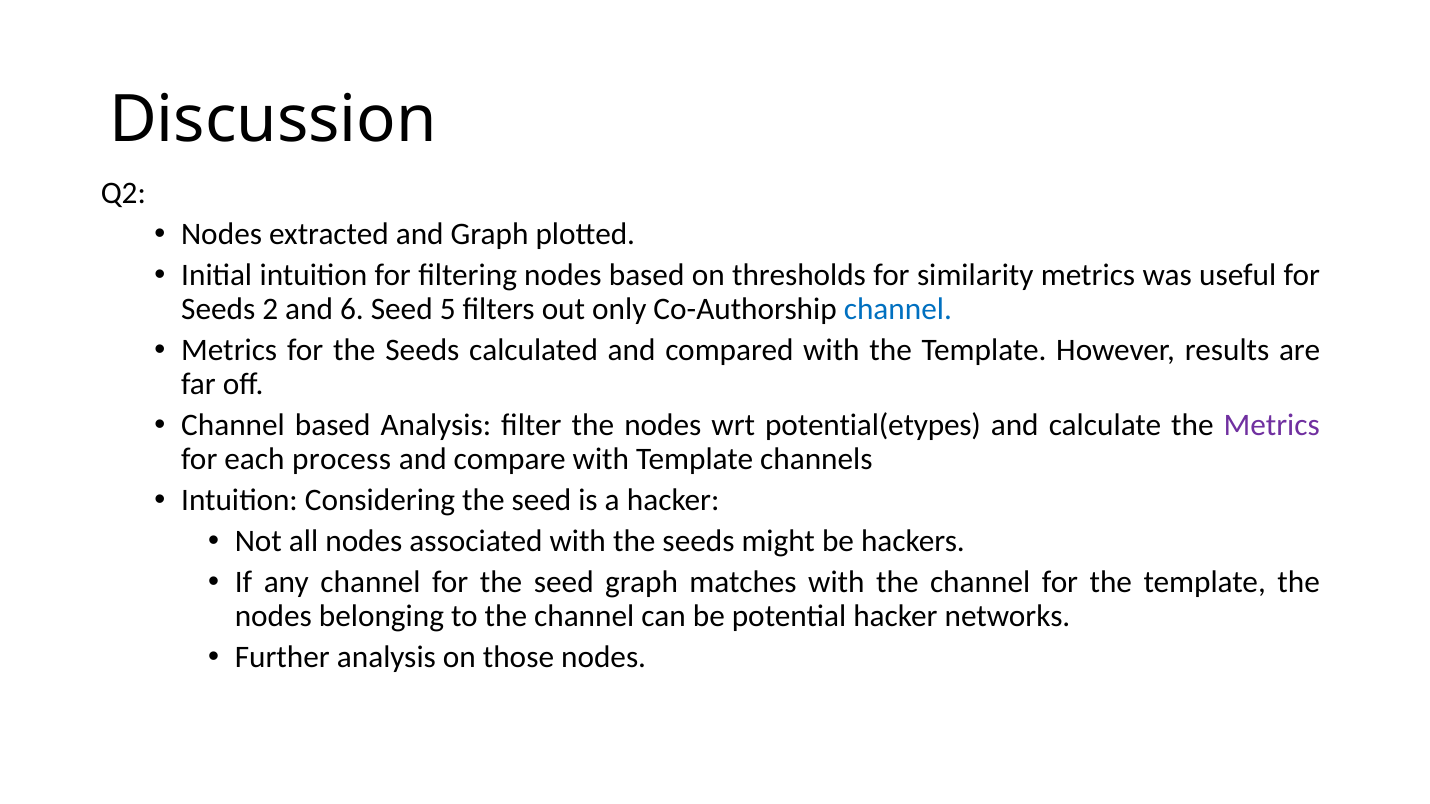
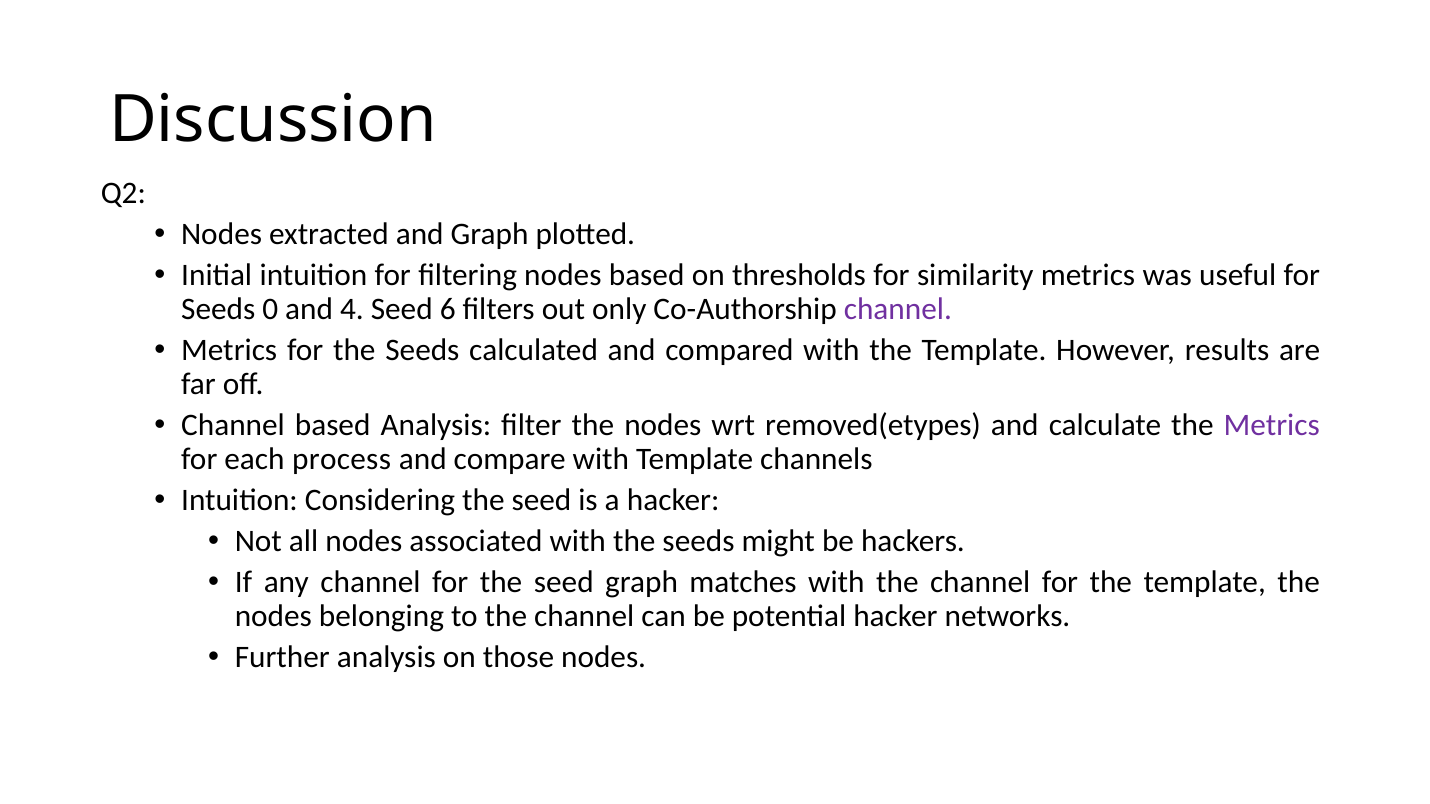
2: 2 -> 0
6: 6 -> 4
5: 5 -> 6
channel at (898, 309) colour: blue -> purple
potential(etypes: potential(etypes -> removed(etypes
